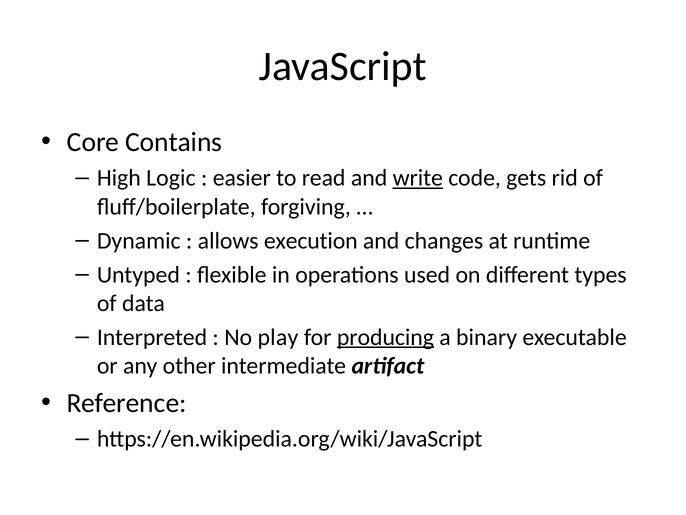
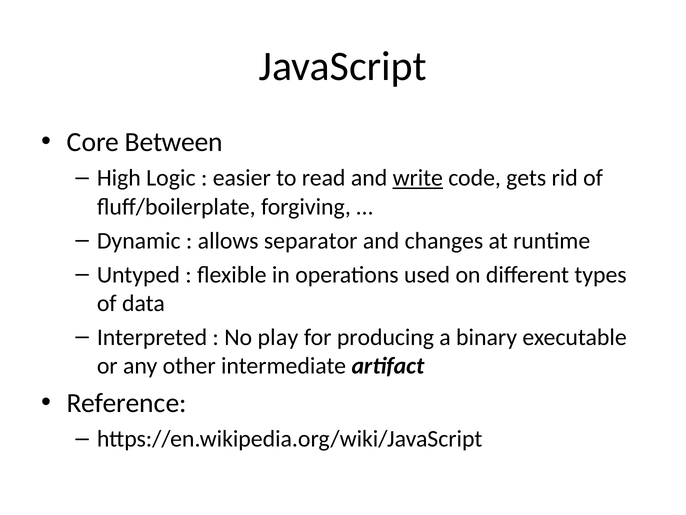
Contains: Contains -> Between
execution: execution -> separator
producing underline: present -> none
